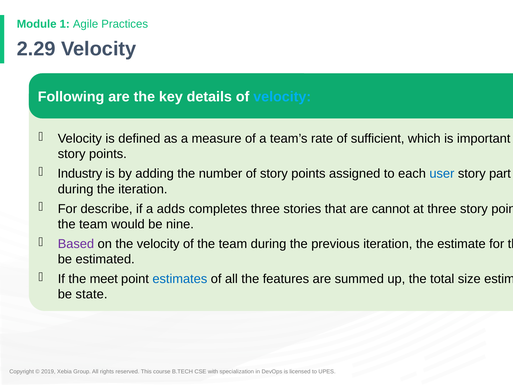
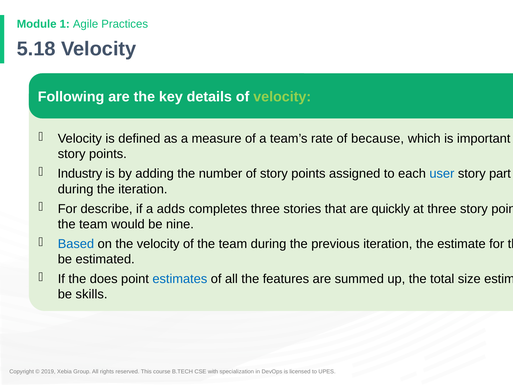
2.29: 2.29 -> 5.18
velocity at (282, 97) colour: light blue -> light green
sufficient: sufficient -> because
cannot: cannot -> quickly
Based colour: purple -> blue
meet: meet -> does
state: state -> skills
